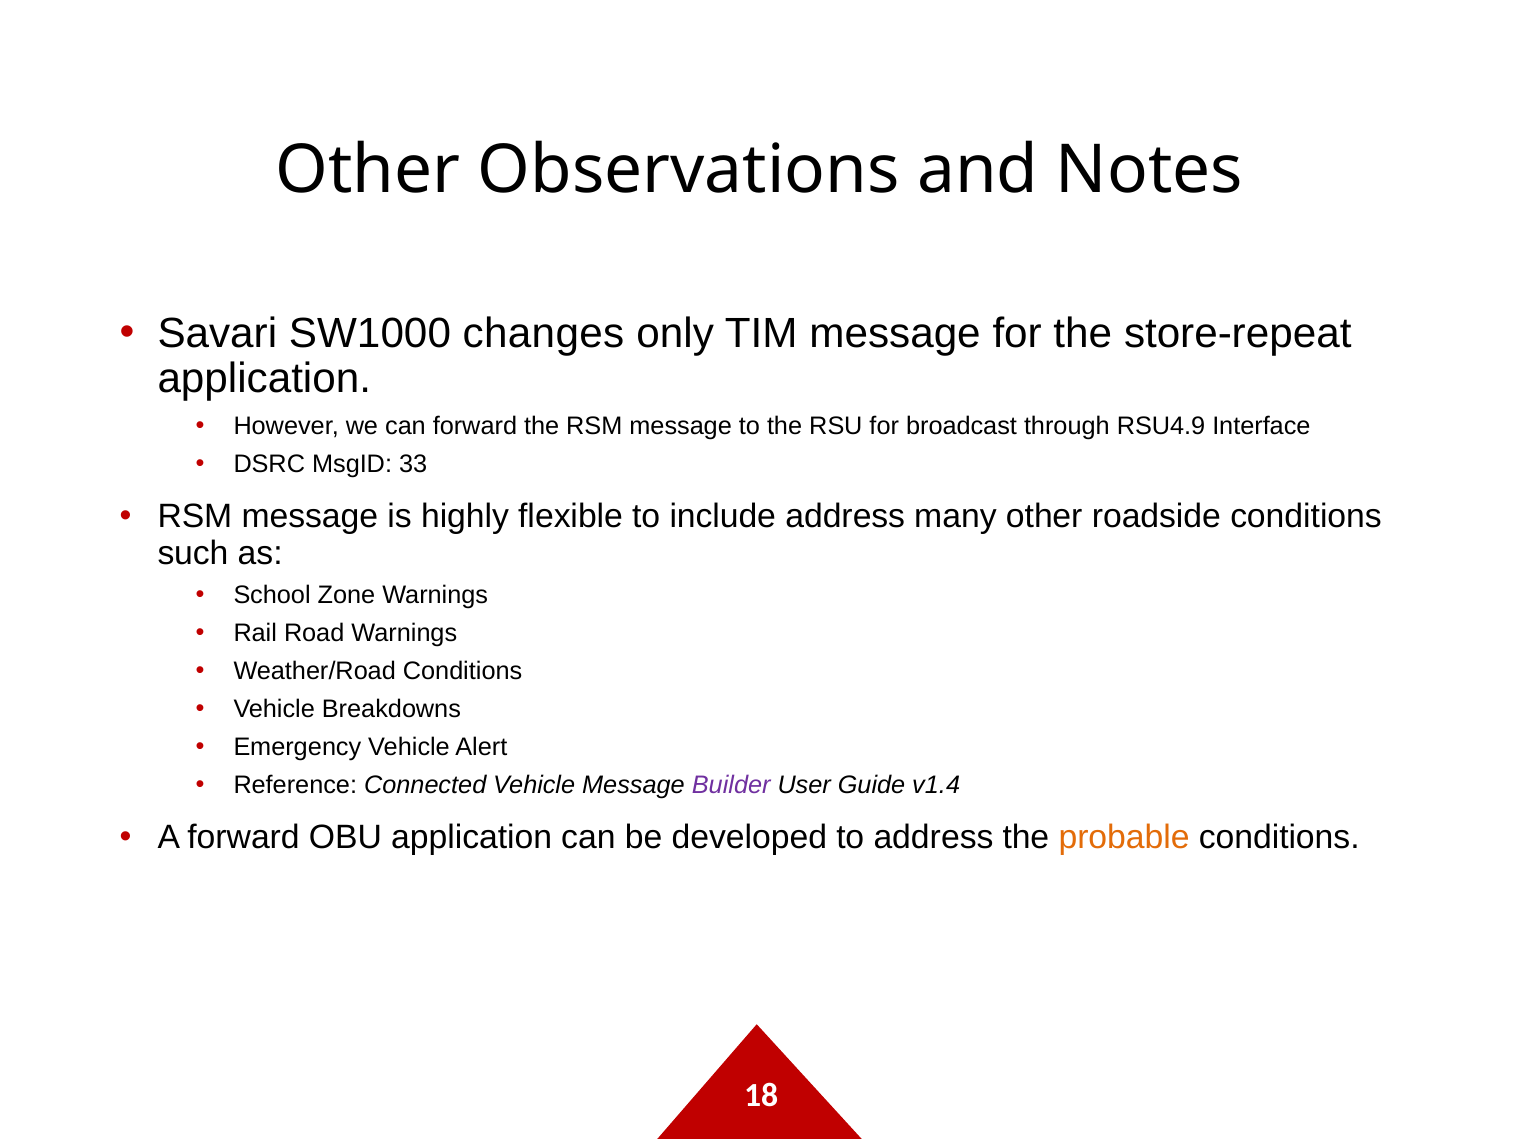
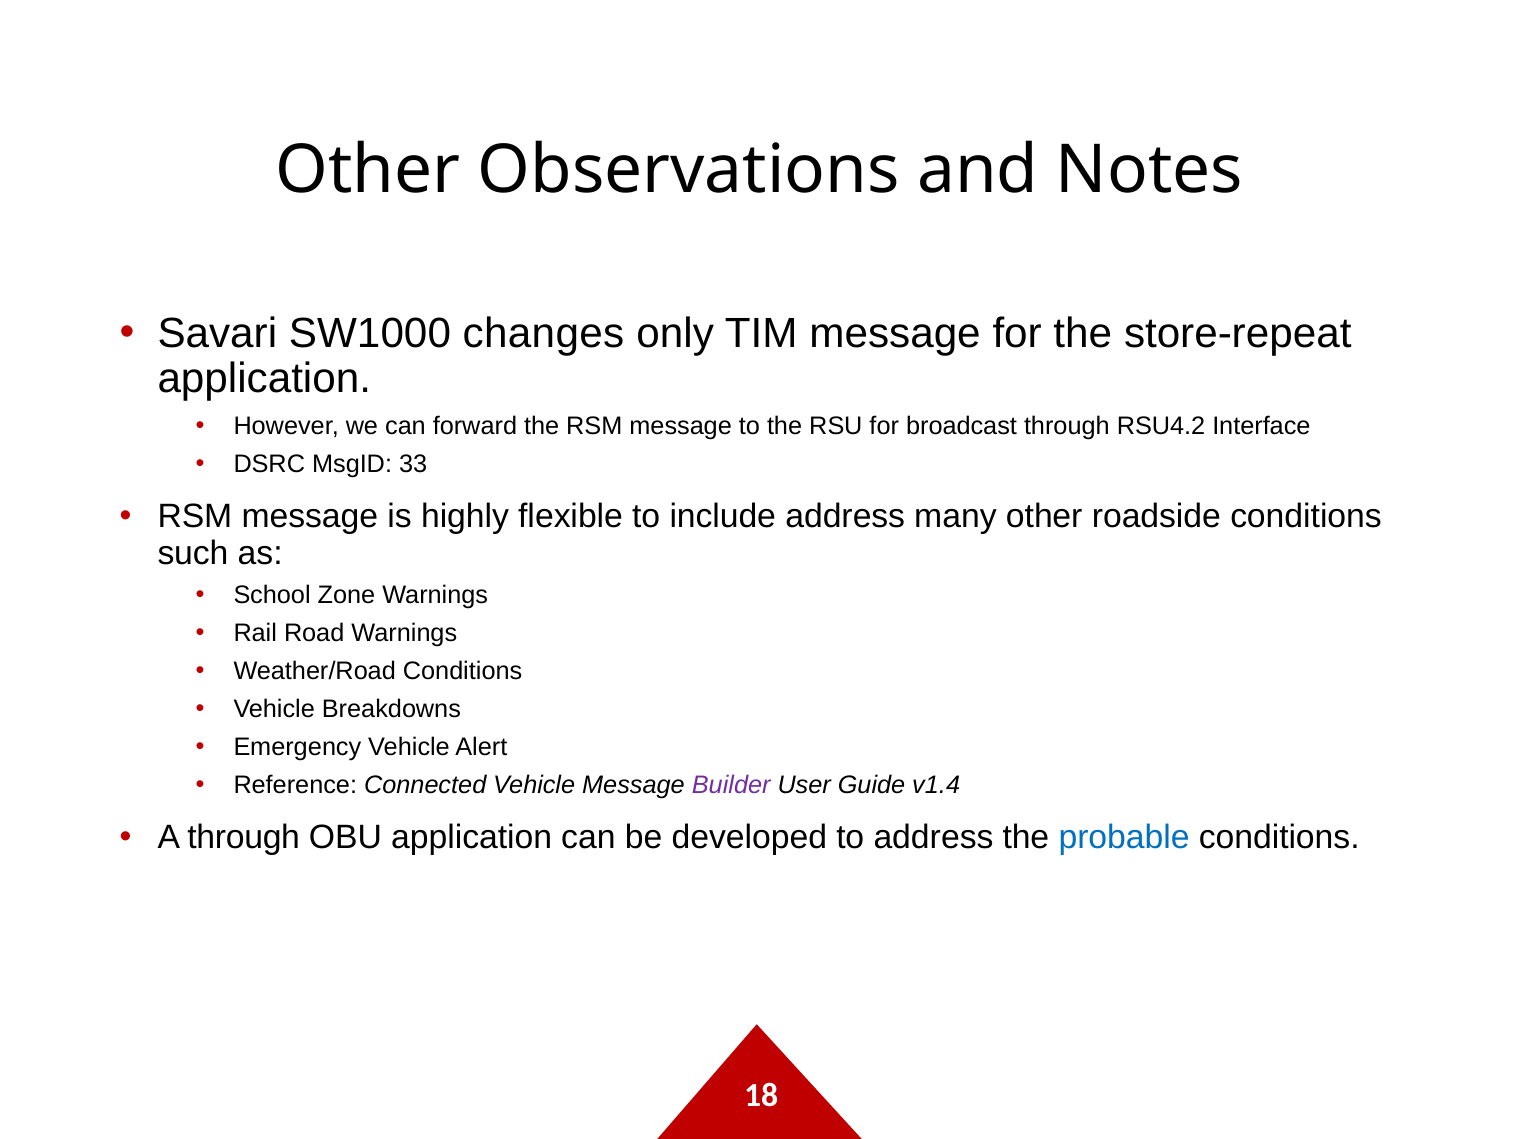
RSU4.9: RSU4.9 -> RSU4.2
A forward: forward -> through
probable colour: orange -> blue
